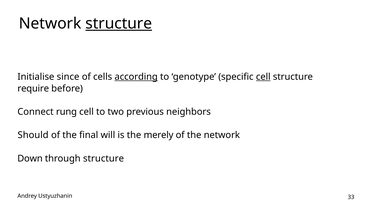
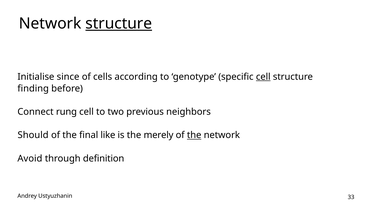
according underline: present -> none
require: require -> finding
will: will -> like
the at (194, 135) underline: none -> present
Down: Down -> Avoid
through structure: structure -> definition
